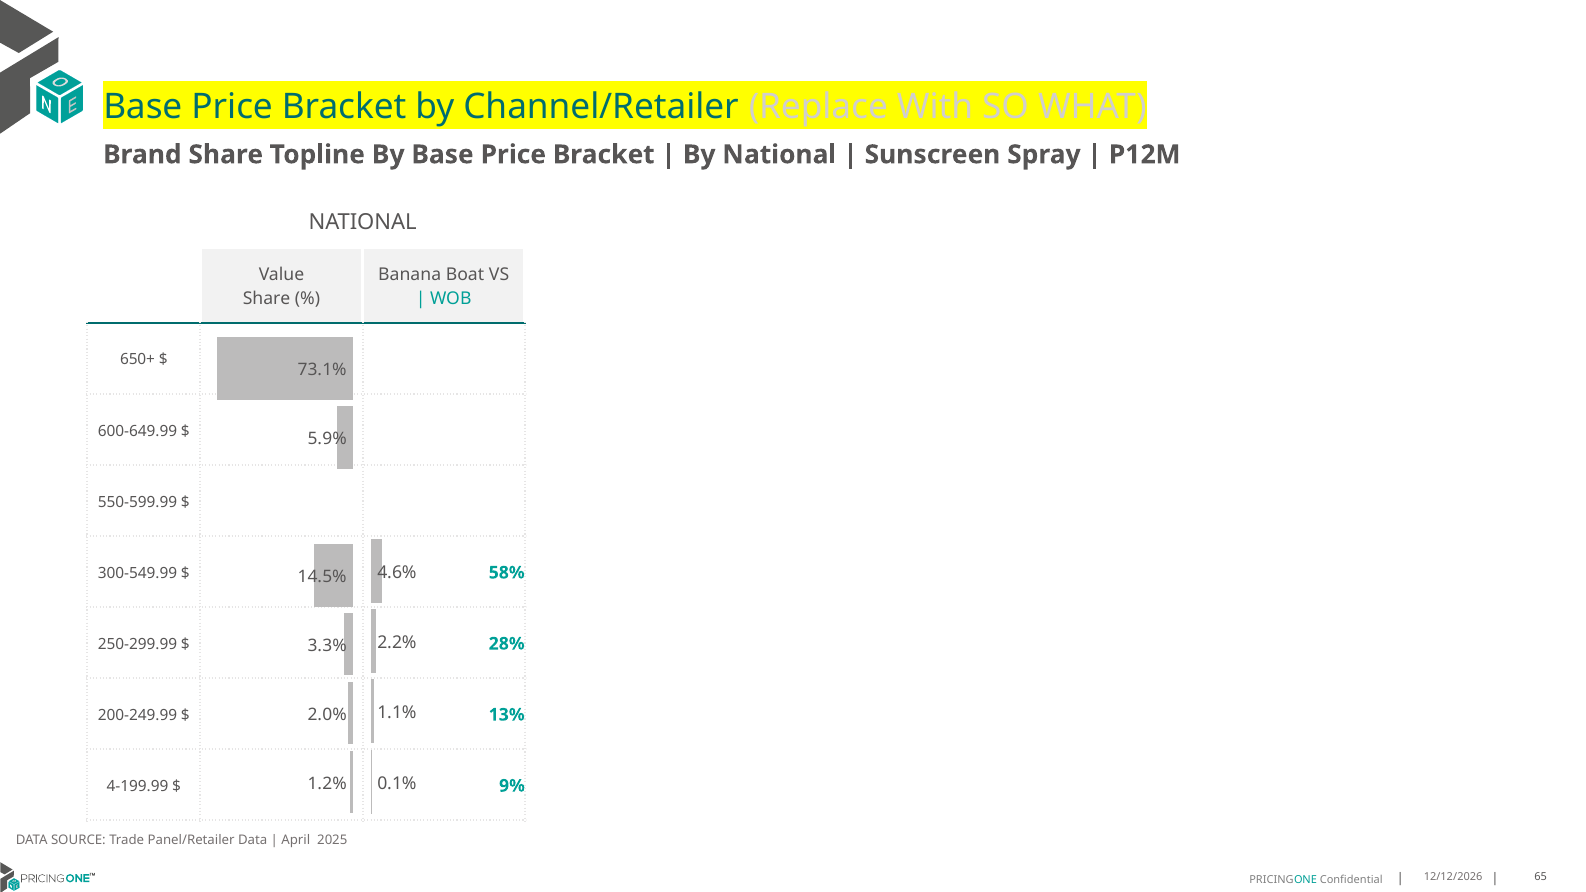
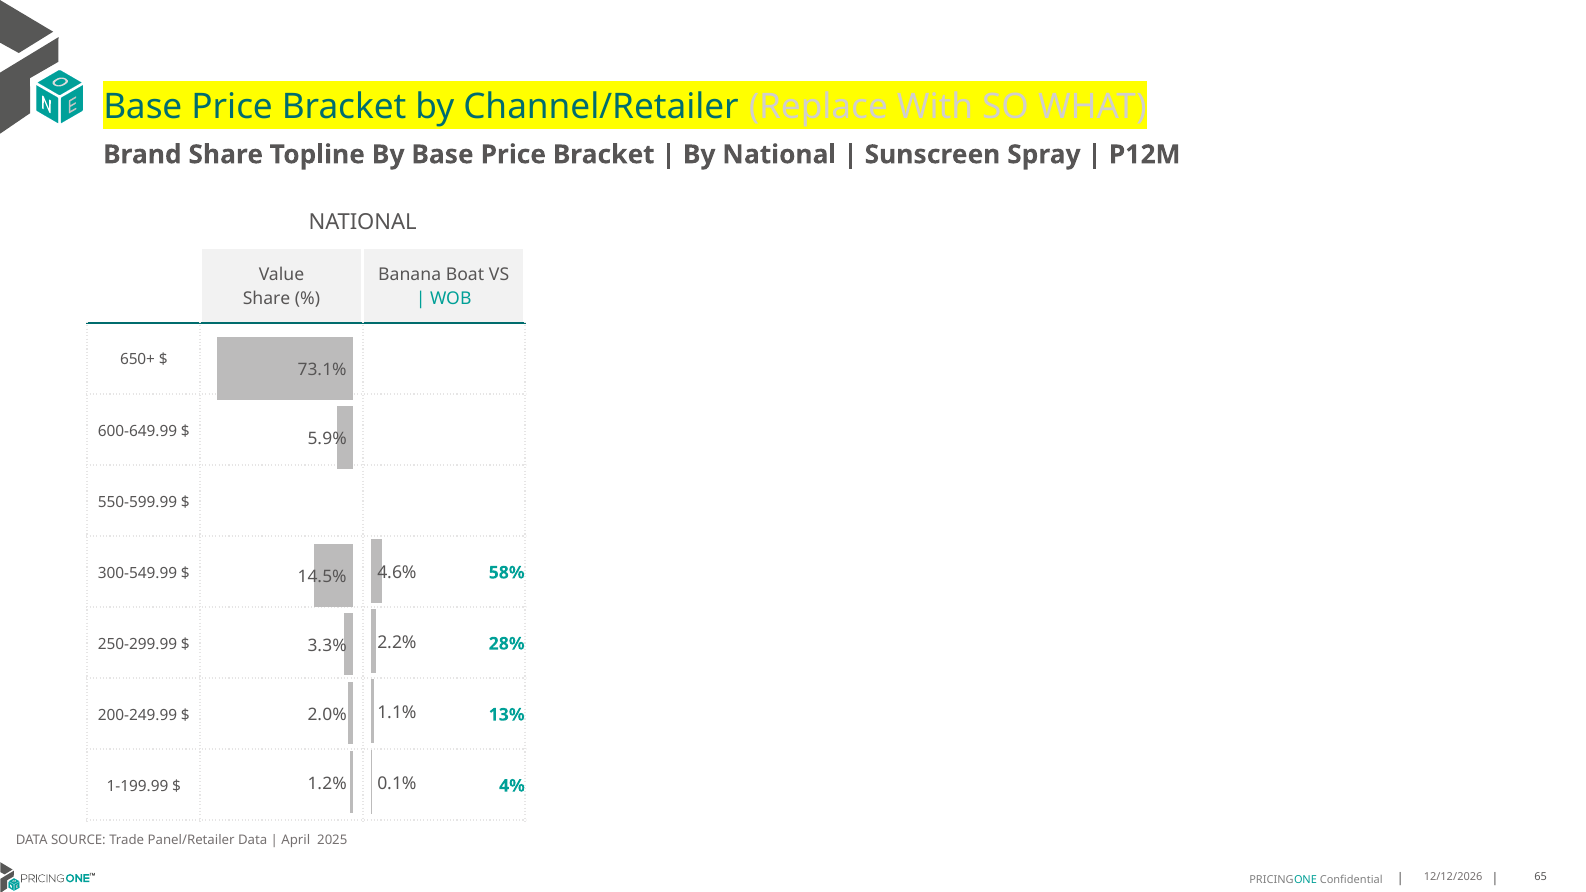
4-199.99: 4-199.99 -> 1-199.99
9%: 9% -> 4%
